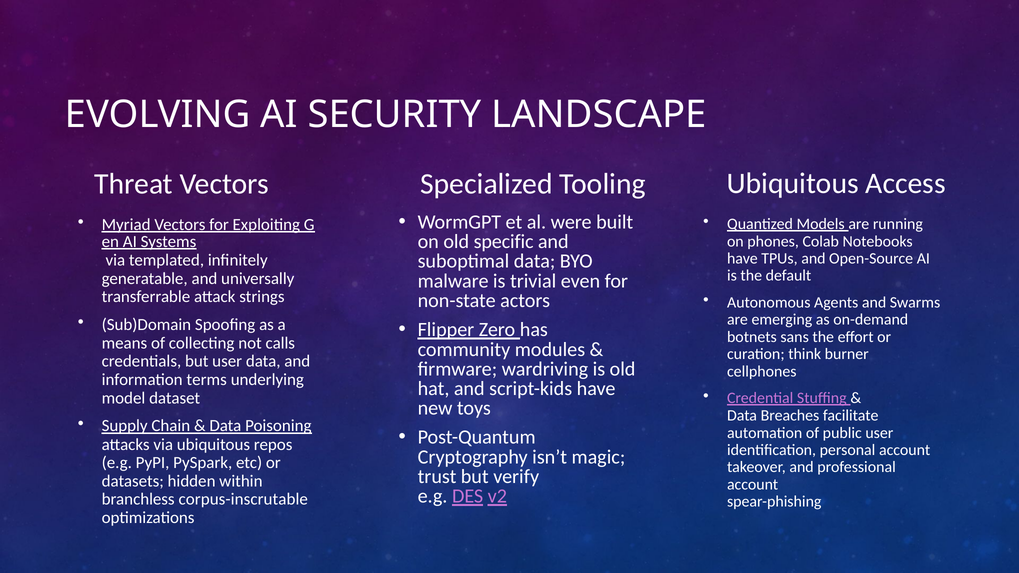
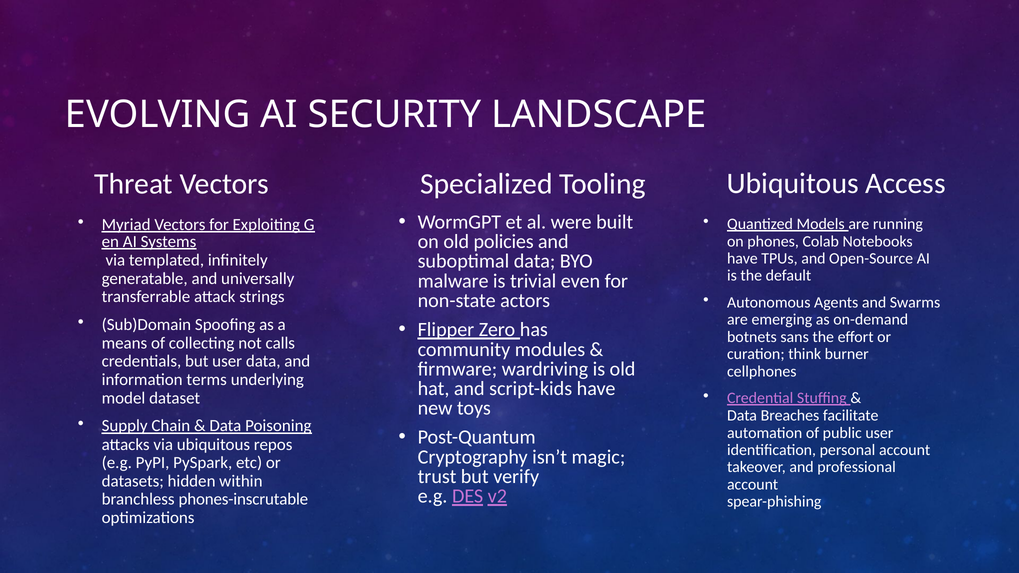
specific: specific -> policies
corpus-inscrutable: corpus-inscrutable -> phones-inscrutable
